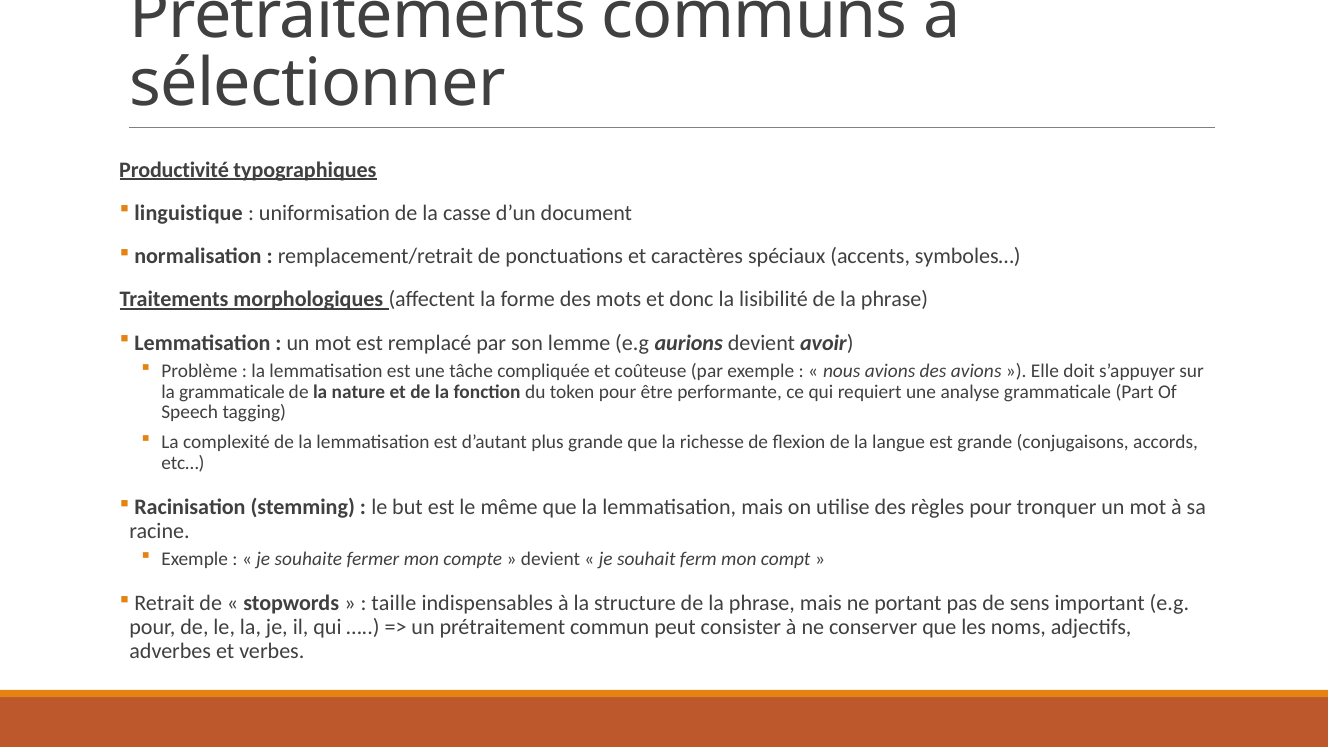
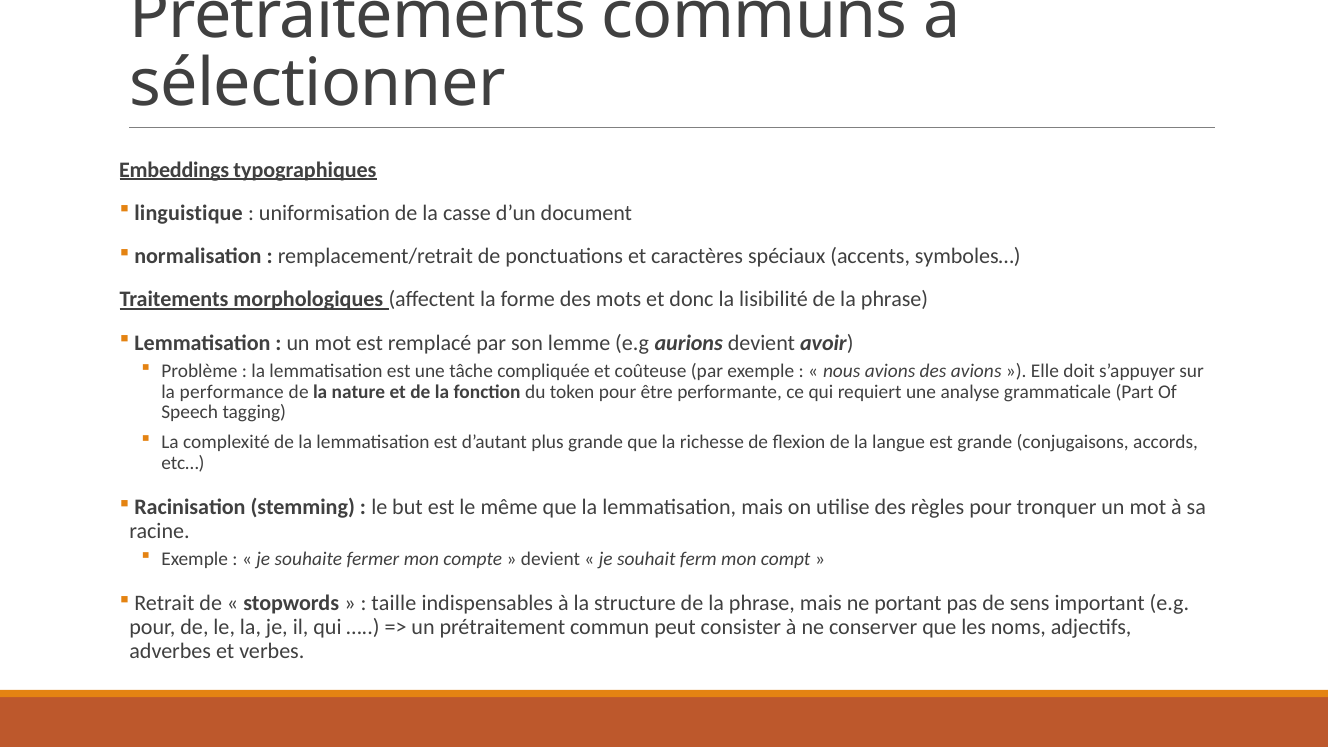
Productivité: Productivité -> Embeddings
la grammaticale: grammaticale -> performance
